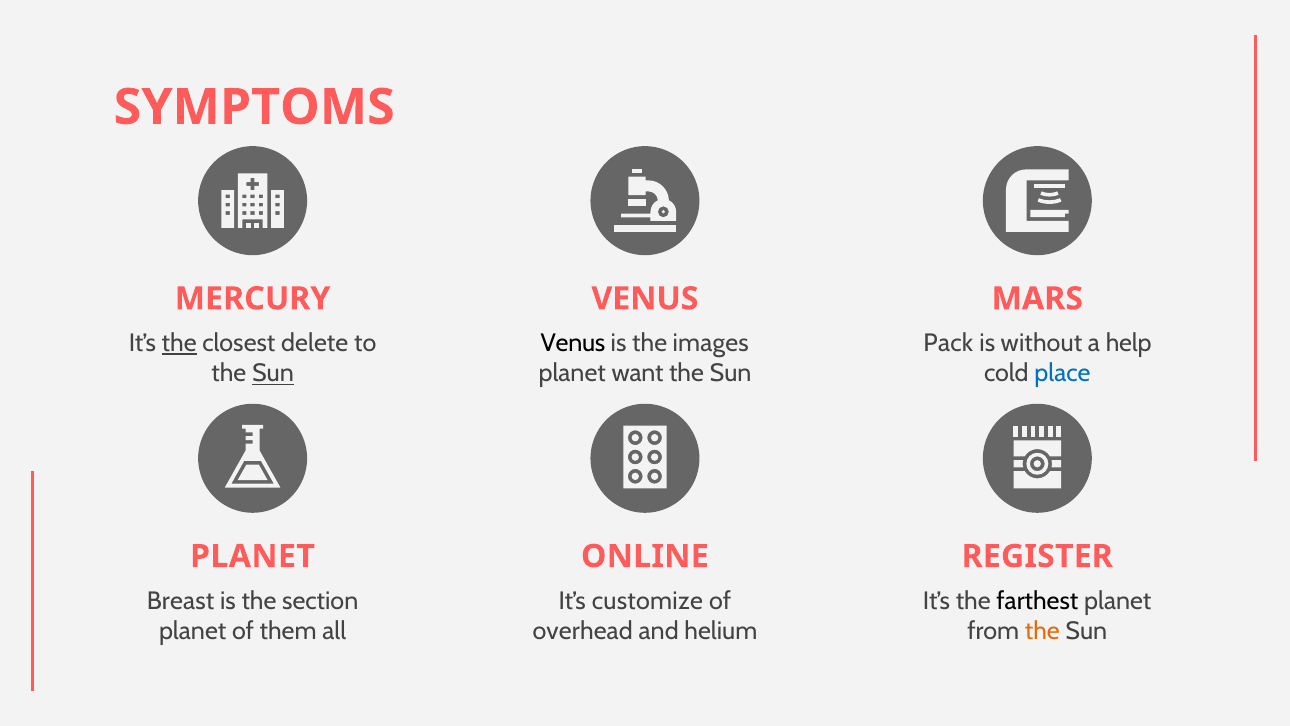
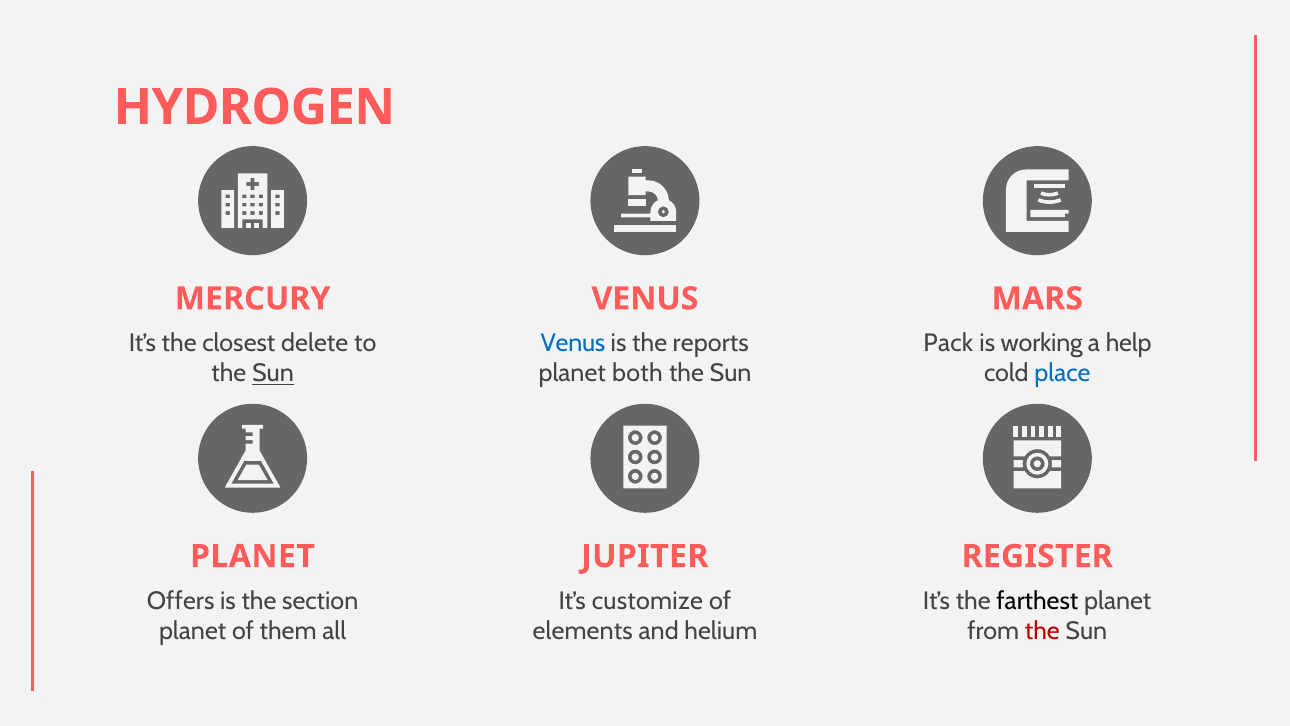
SYMPTOMS: SYMPTOMS -> HYDROGEN
the at (179, 343) underline: present -> none
Venus at (573, 343) colour: black -> blue
images: images -> reports
without: without -> working
want: want -> both
ONLINE: ONLINE -> JUPITER
Breast: Breast -> Offers
overhead: overhead -> elements
the at (1042, 631) colour: orange -> red
